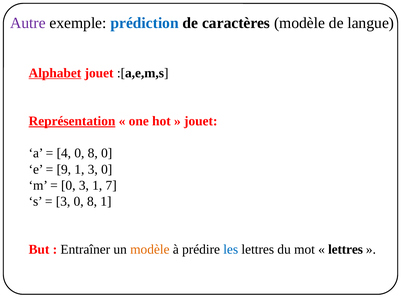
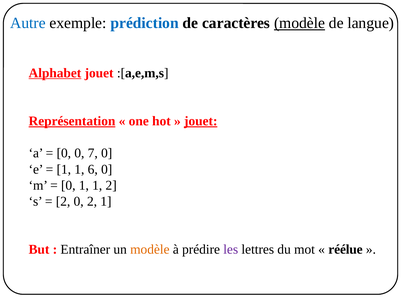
Autre colour: purple -> blue
modèle at (300, 23) underline: none -> present
jouet at (201, 121) underline: none -> present
4 at (64, 153): 4 -> 0
8 at (93, 153): 8 -> 7
9 at (64, 169): 9 -> 1
1 3: 3 -> 6
0 3: 3 -> 1
1 7: 7 -> 2
3 at (63, 201): 3 -> 2
8 at (92, 201): 8 -> 2
les colour: blue -> purple
lettres at (346, 249): lettres -> réélue
